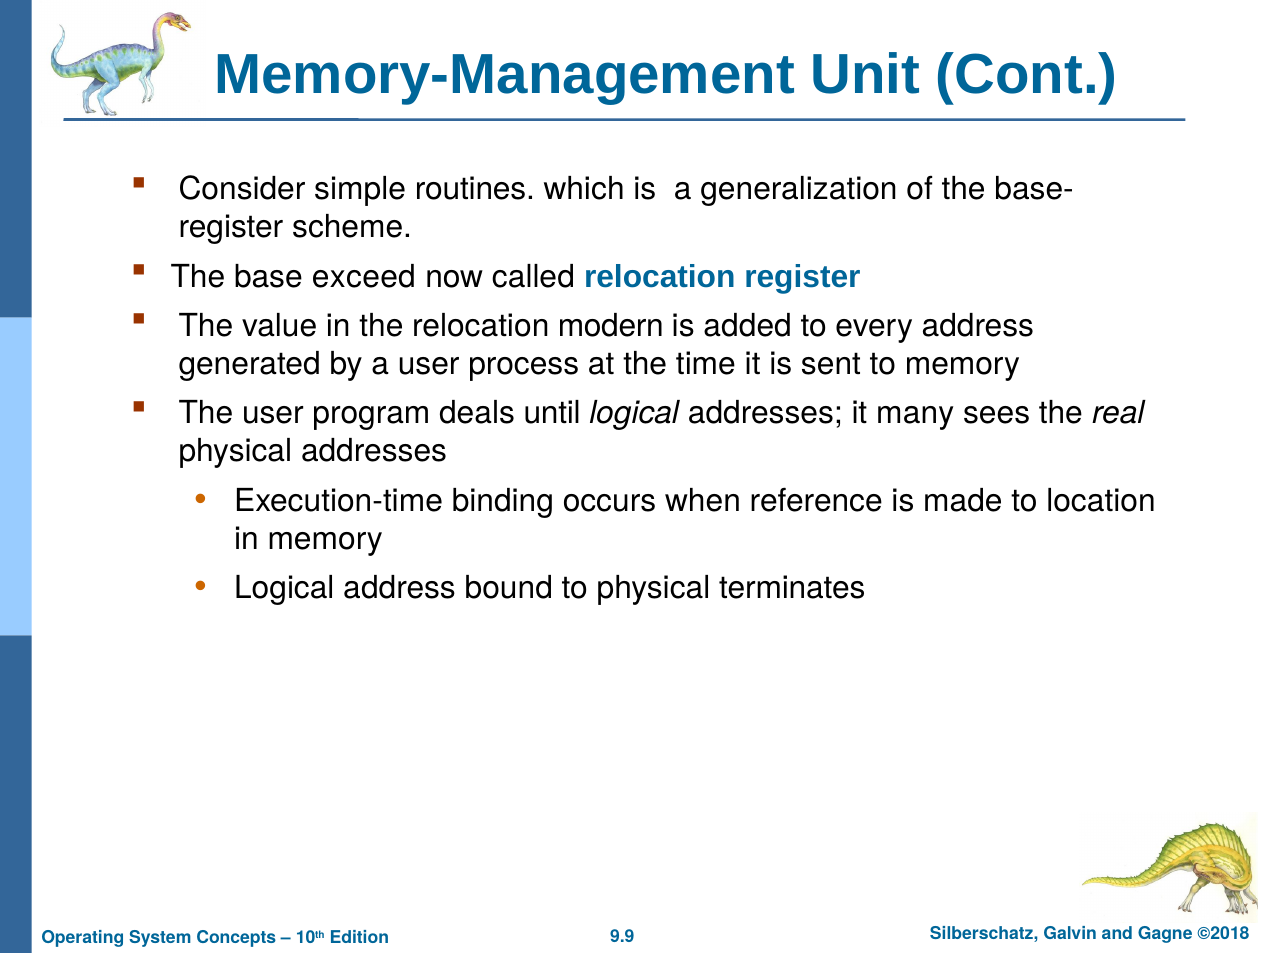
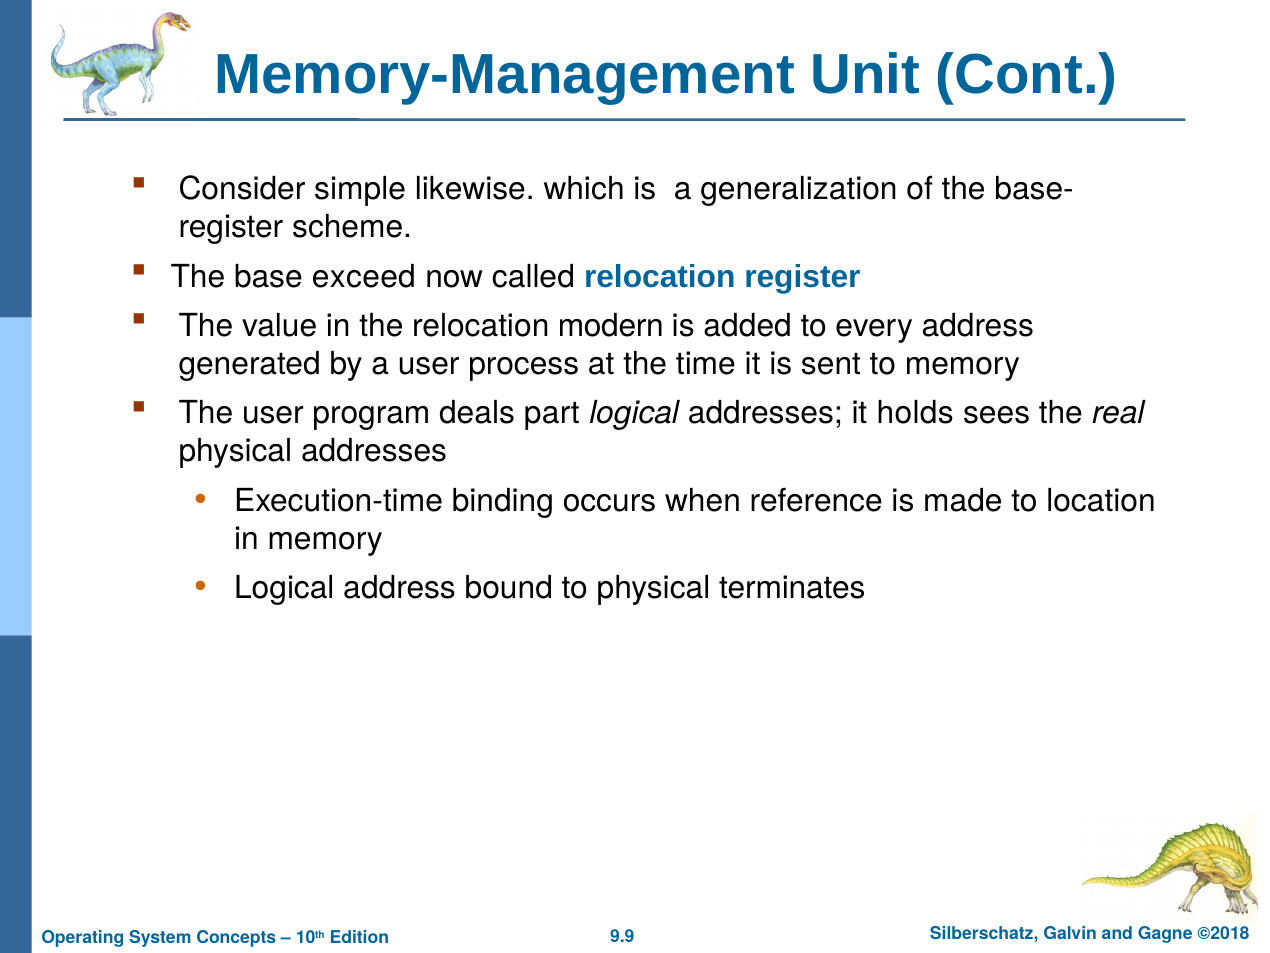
routines: routines -> likewise
until: until -> part
many: many -> holds
